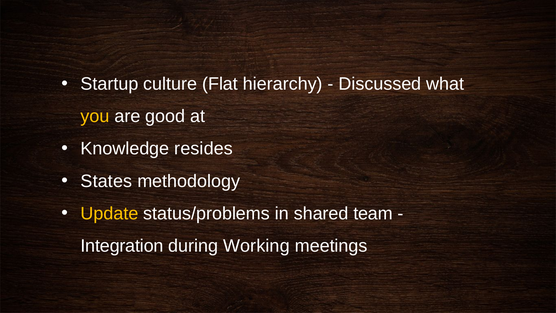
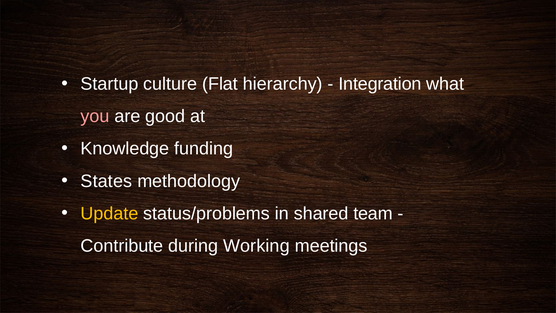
Discussed: Discussed -> Integration
you colour: yellow -> pink
resides: resides -> funding
Integration: Integration -> Contribute
